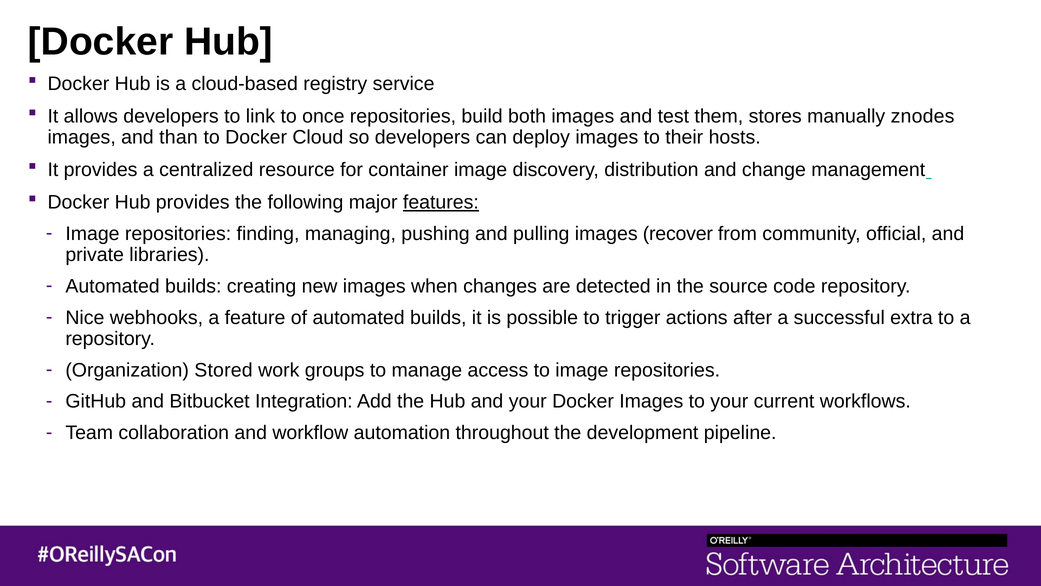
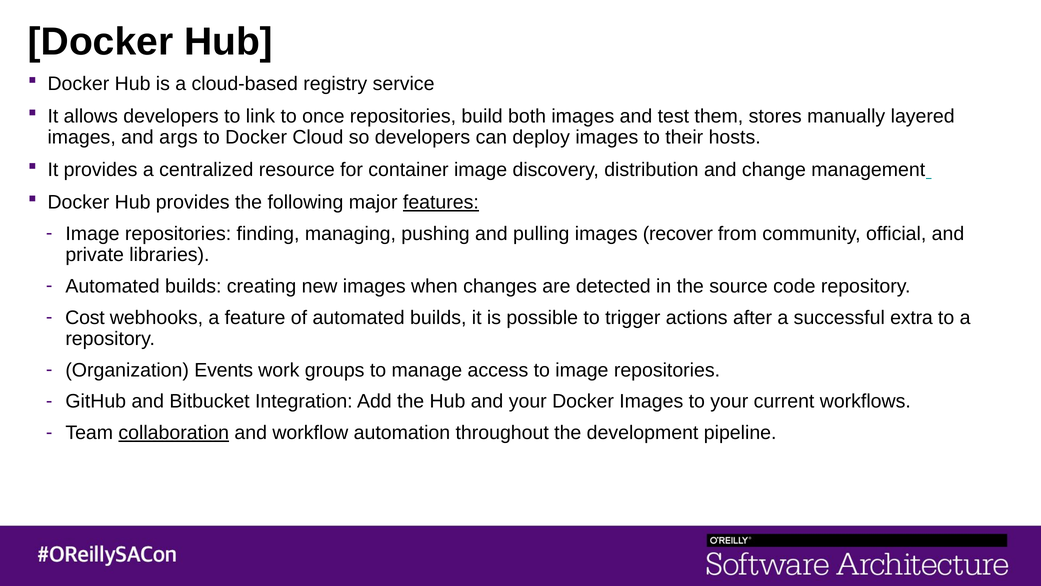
znodes: znodes -> layered
than: than -> args
Nice: Nice -> Cost
Stored: Stored -> Events
collaboration underline: none -> present
